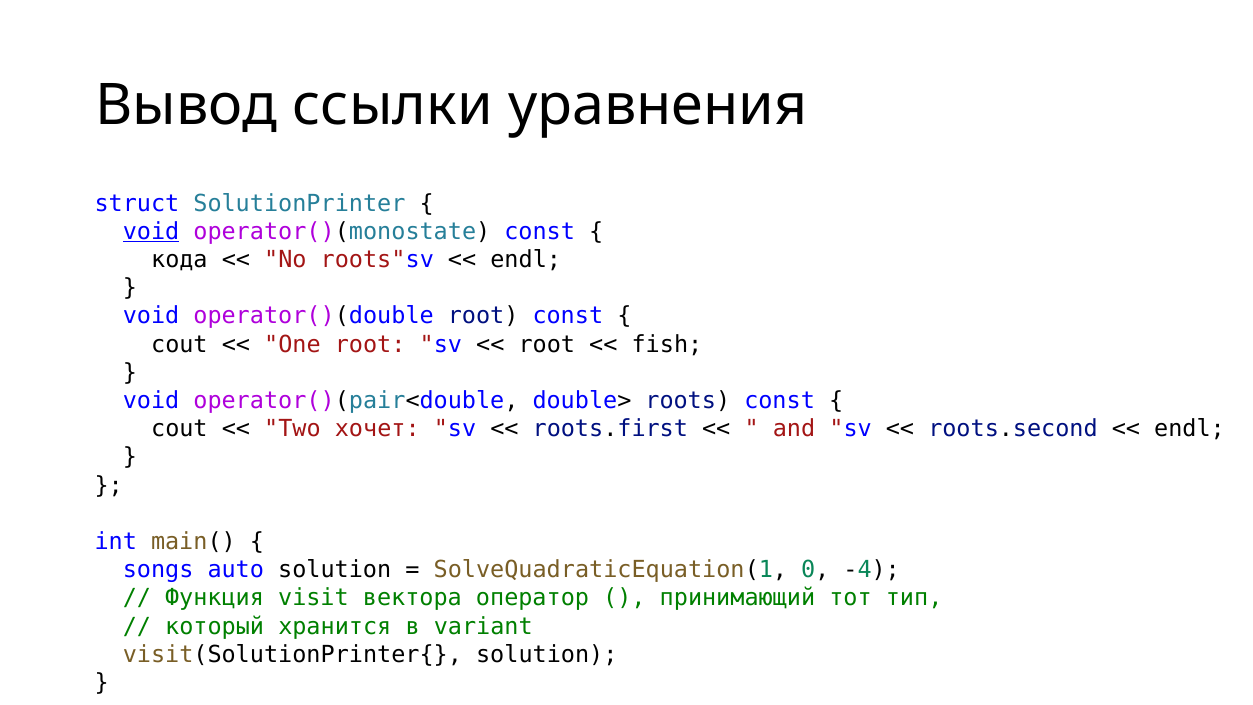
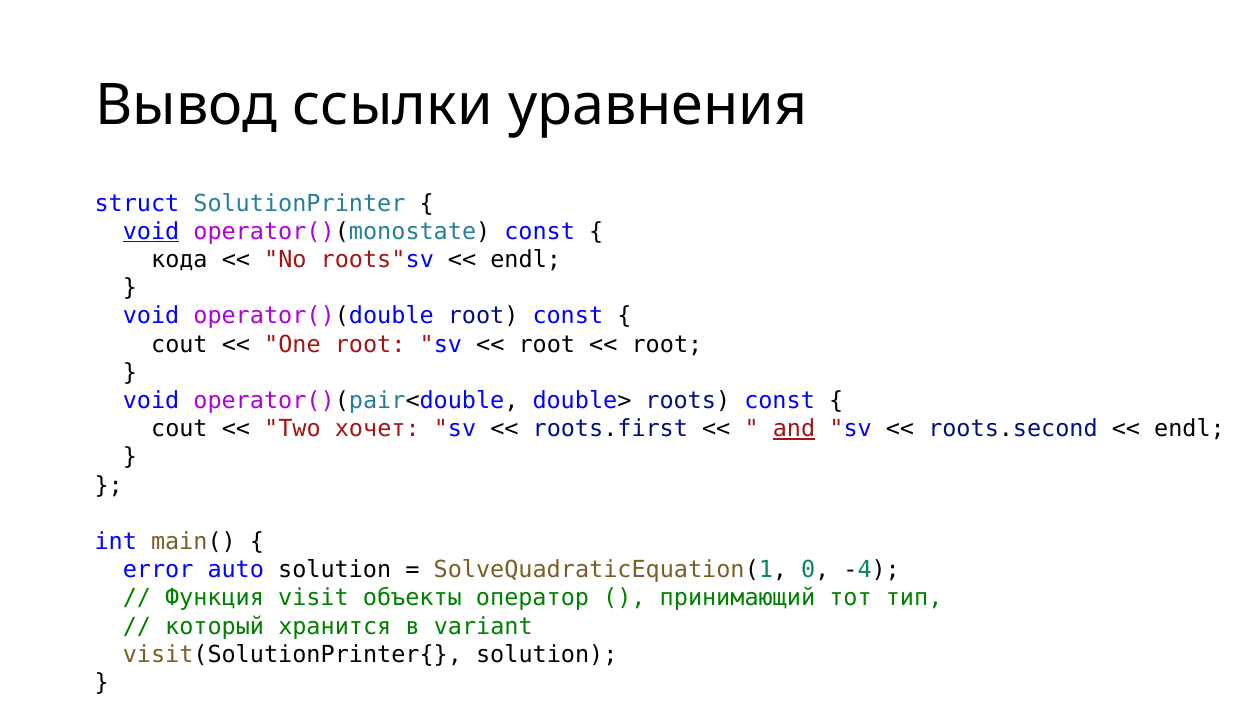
fish at (667, 344): fish -> root
and underline: none -> present
songs: songs -> error
вектора: вектора -> объекты
